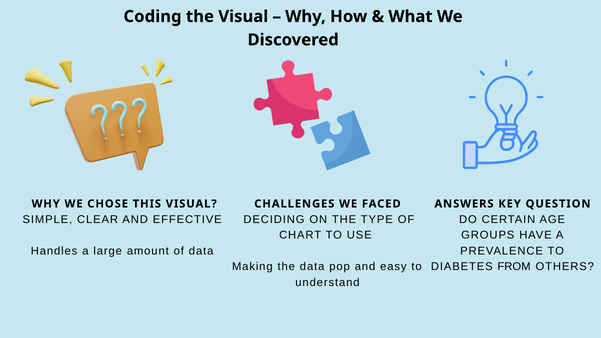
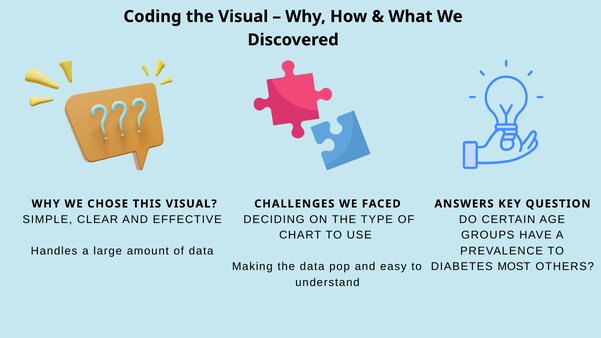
FROM: FROM -> MOST
